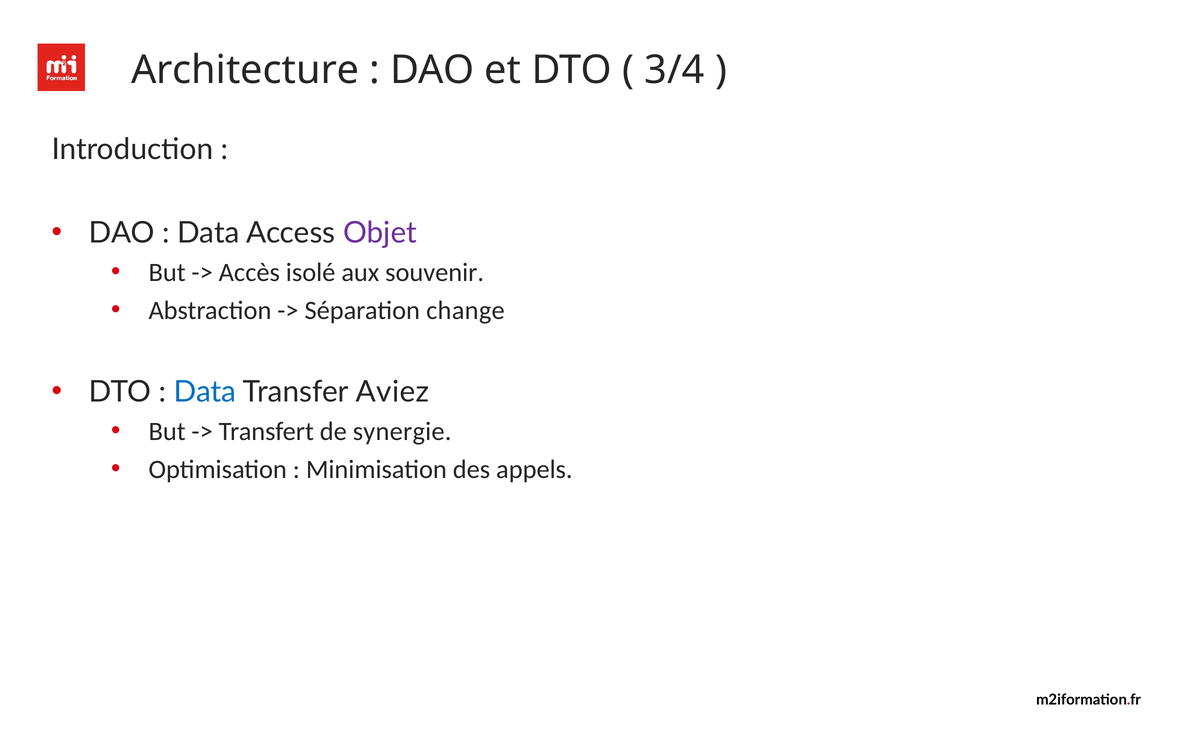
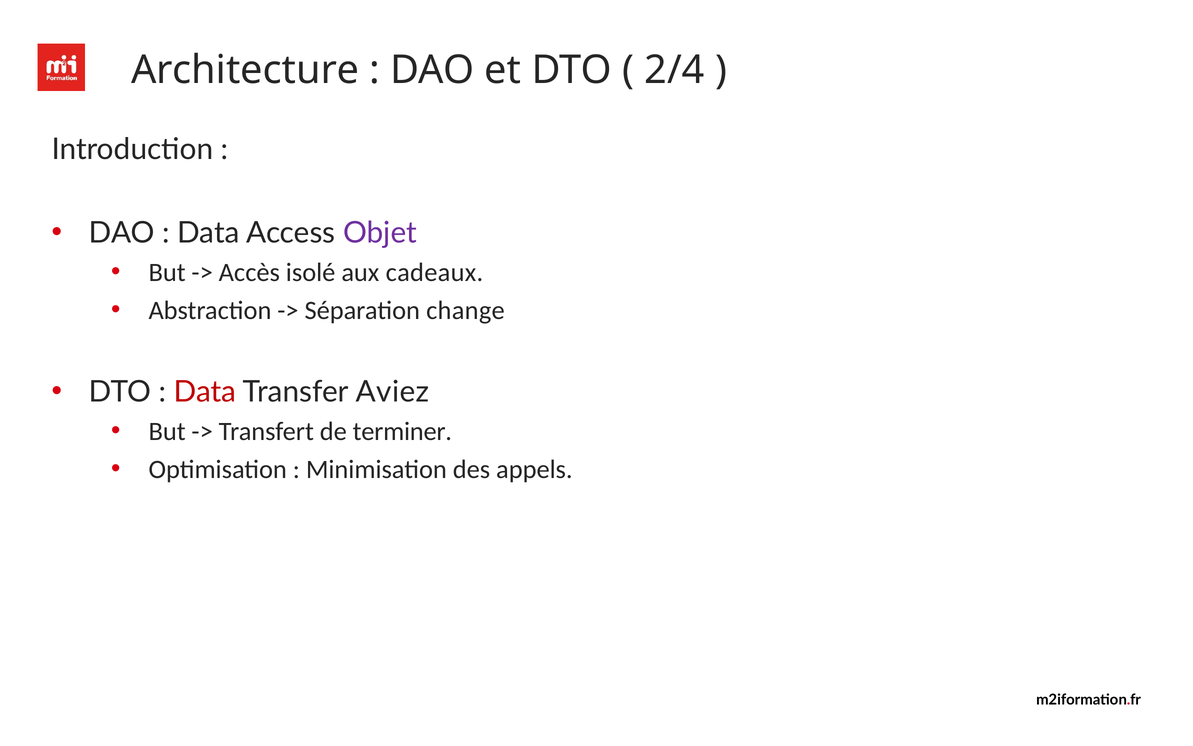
3/4: 3/4 -> 2/4
souvenir: souvenir -> cadeaux
Data at (205, 392) colour: blue -> red
synergie: synergie -> terminer
